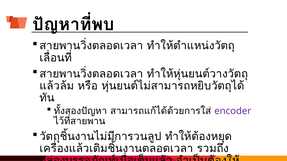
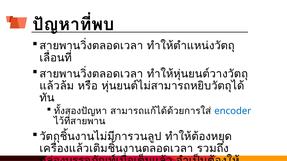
encoder colour: purple -> blue
